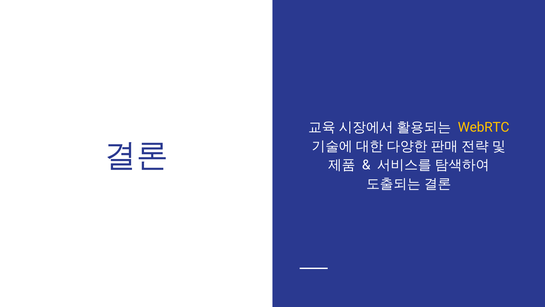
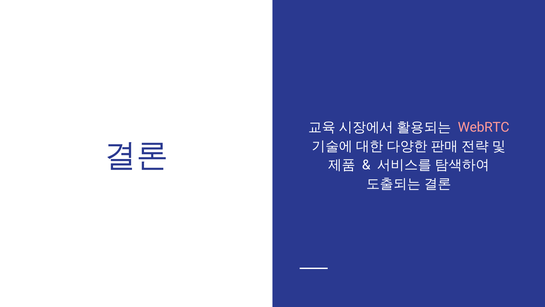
WebRTC colour: yellow -> pink
